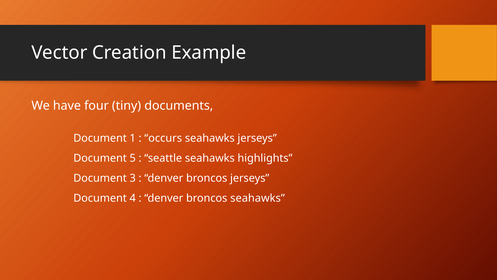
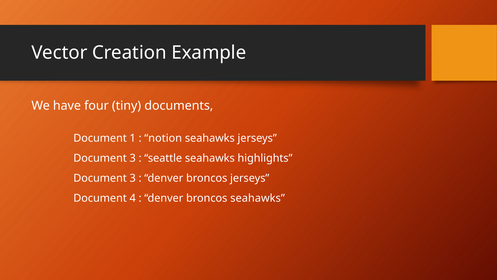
occurs: occurs -> notion
5 at (133, 158): 5 -> 3
